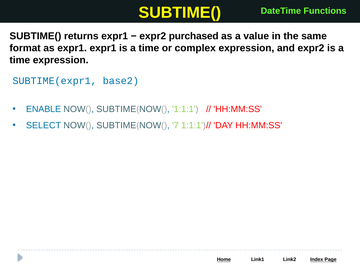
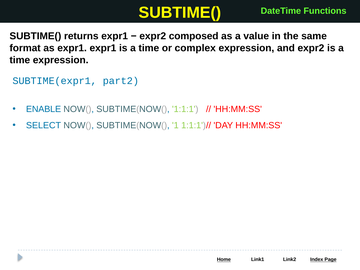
purchased: purchased -> composed
base2: base2 -> part2
7: 7 -> 1
